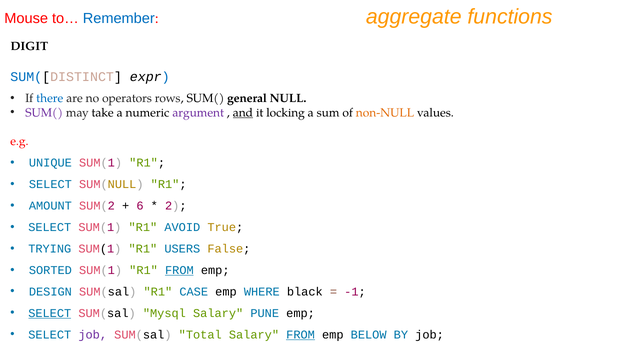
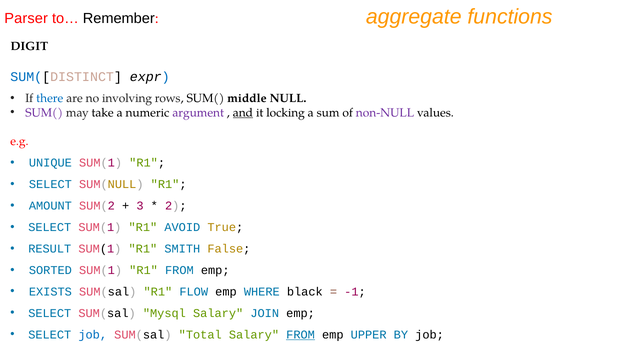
Mouse: Mouse -> Parser
Remember colour: blue -> black
operators: operators -> involving
general: general -> middle
non-NULL colour: orange -> purple
6: 6 -> 3
TRYING: TRYING -> RESULT
USERS: USERS -> SMITH
FROM at (179, 270) underline: present -> none
DESIGN: DESIGN -> EXISTS
CASE: CASE -> FLOW
SELECT at (50, 313) underline: present -> none
PUNE: PUNE -> JOIN
job at (93, 335) colour: purple -> blue
BELOW: BELOW -> UPPER
